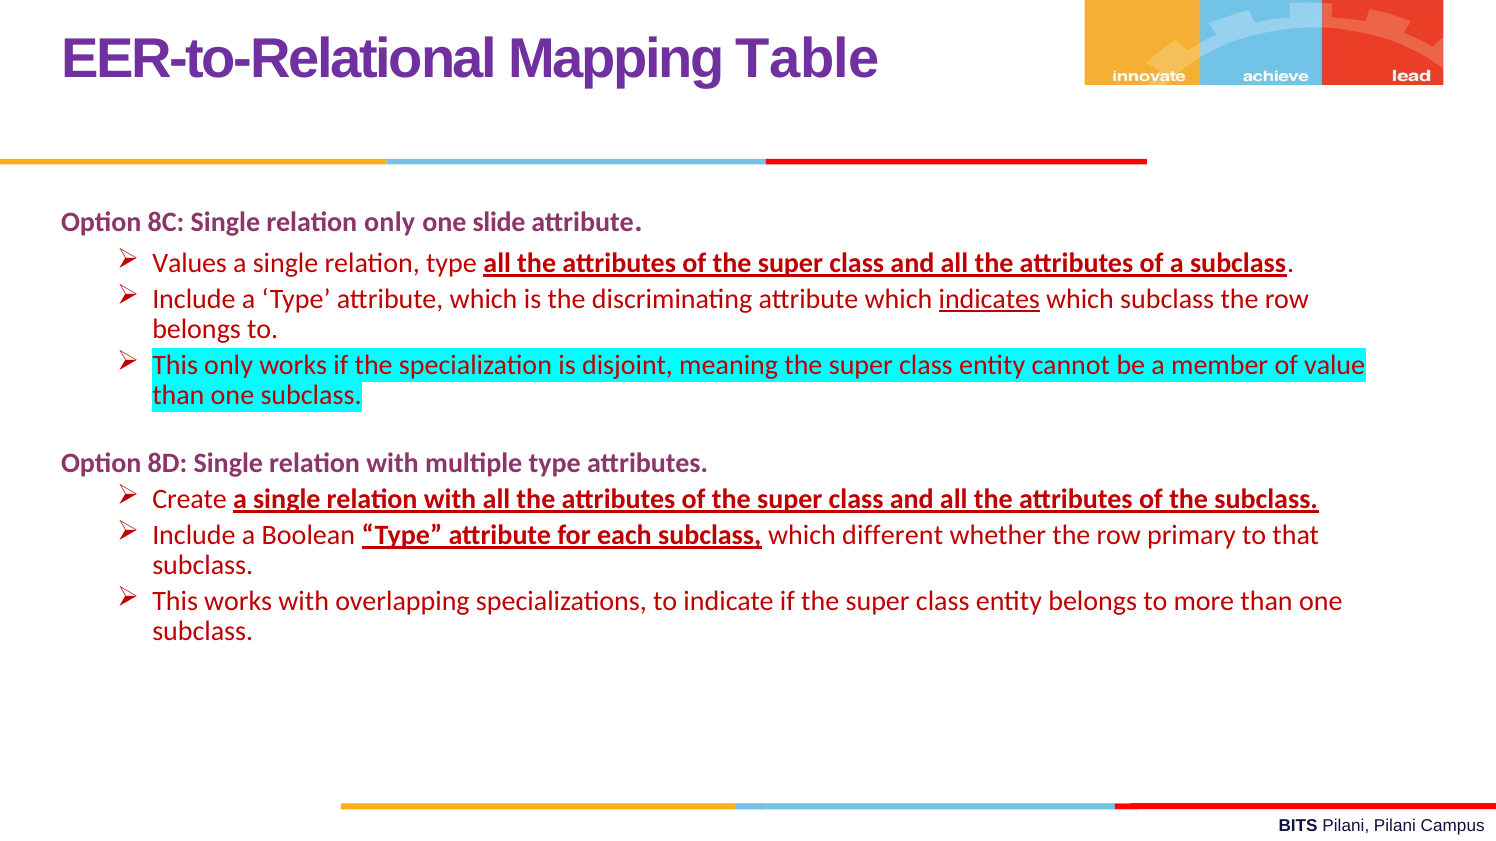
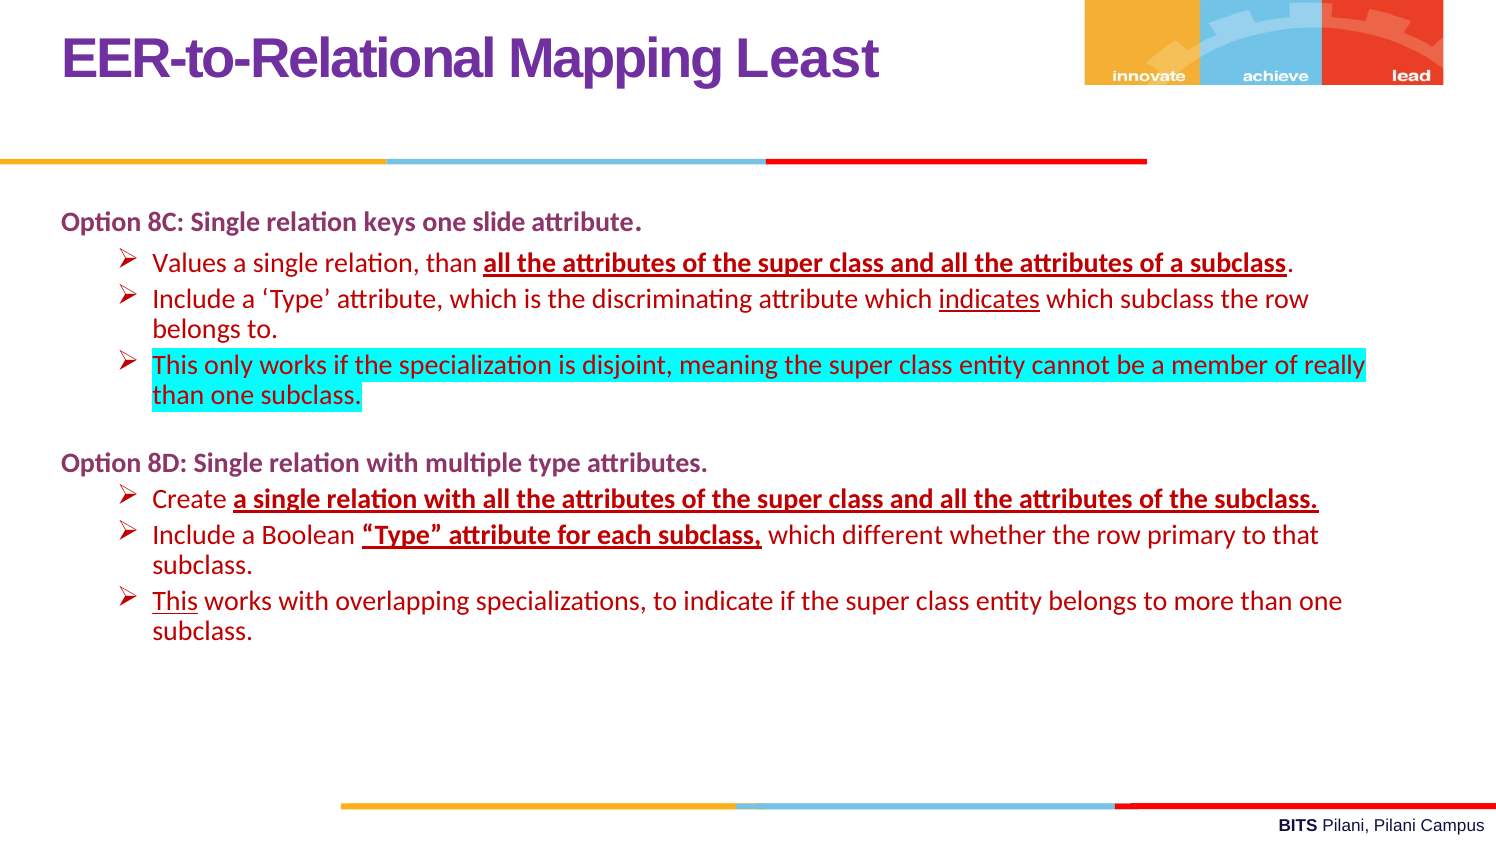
Table: Table -> Least
relation only: only -> keys
relation type: type -> than
value: value -> really
This at (175, 602) underline: none -> present
